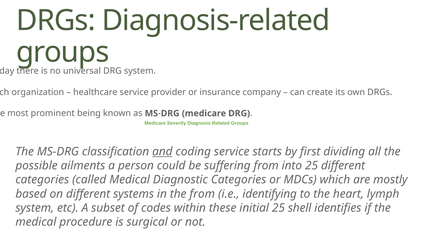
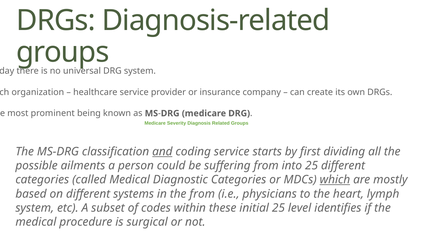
which underline: none -> present
identifying: identifying -> physicians
shell: shell -> level
